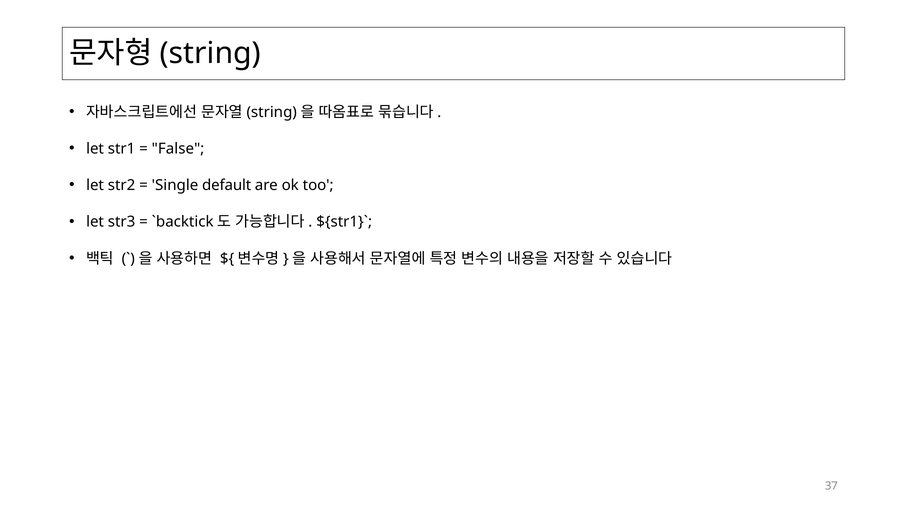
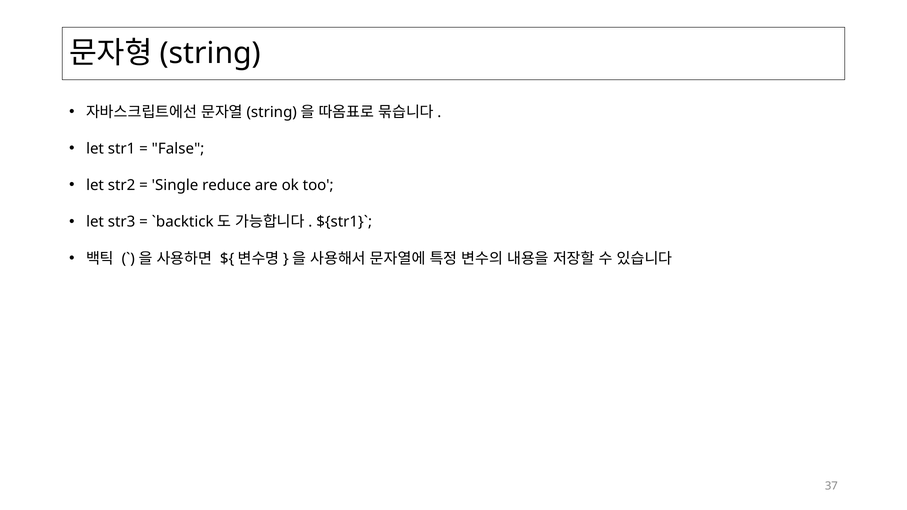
default: default -> reduce
